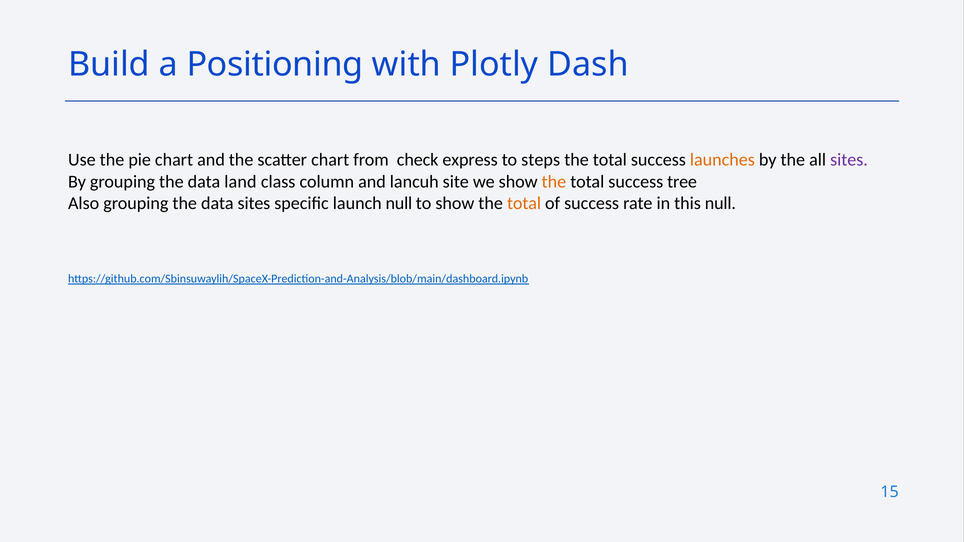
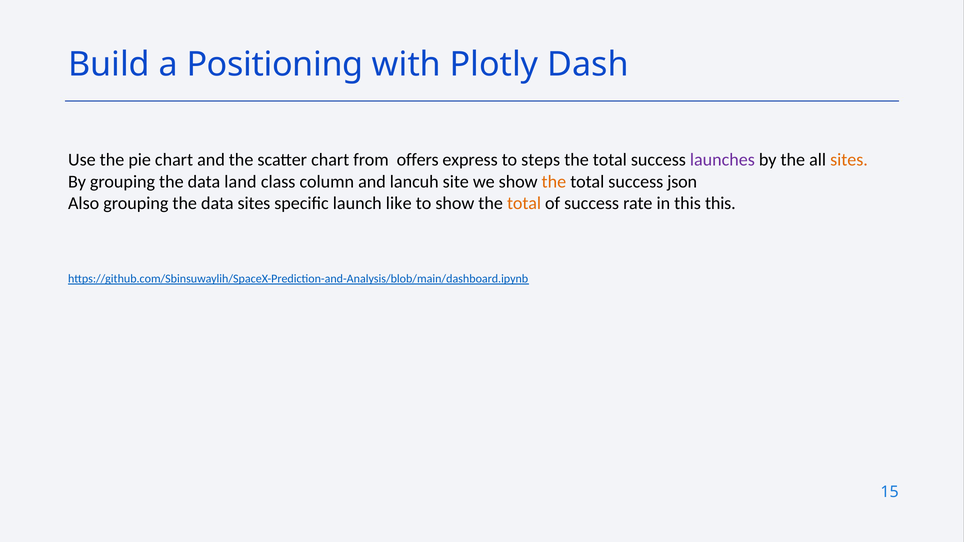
check: check -> offers
launches colour: orange -> purple
sites at (849, 160) colour: purple -> orange
tree: tree -> json
launch null: null -> like
this null: null -> this
